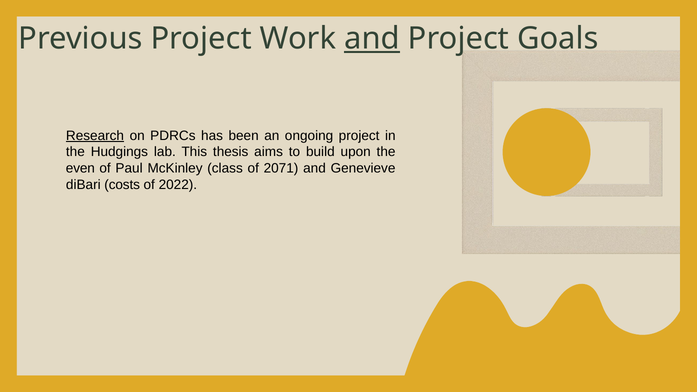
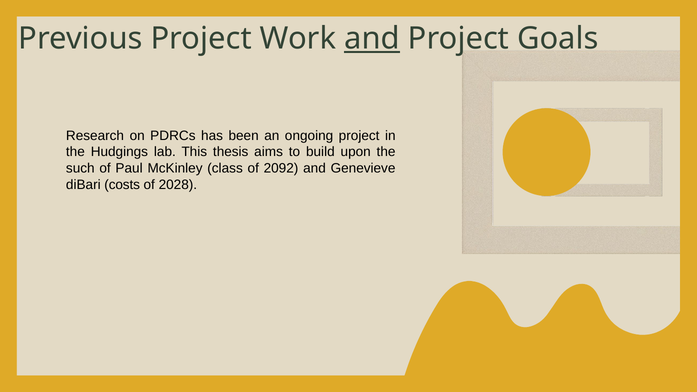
Research underline: present -> none
even: even -> such
2071: 2071 -> 2092
2022: 2022 -> 2028
